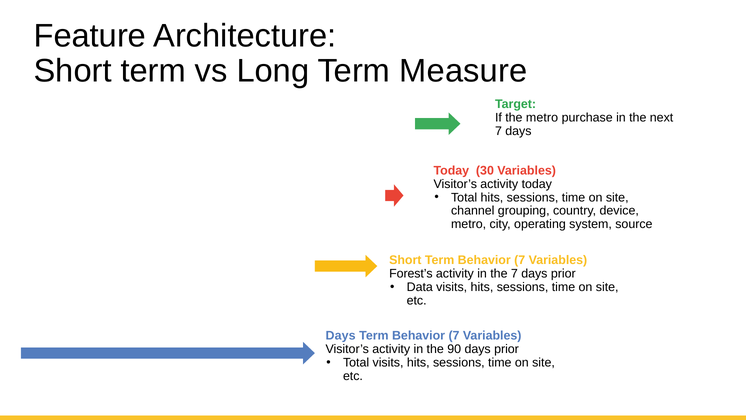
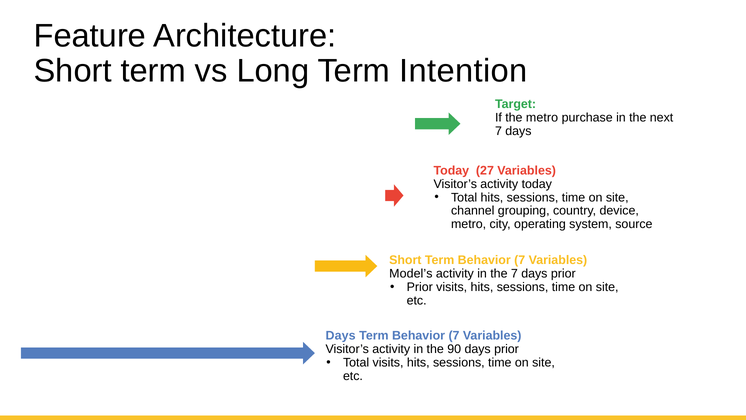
Measure: Measure -> Intention
30: 30 -> 27
Forest’s: Forest’s -> Model’s
Data at (420, 287): Data -> Prior
